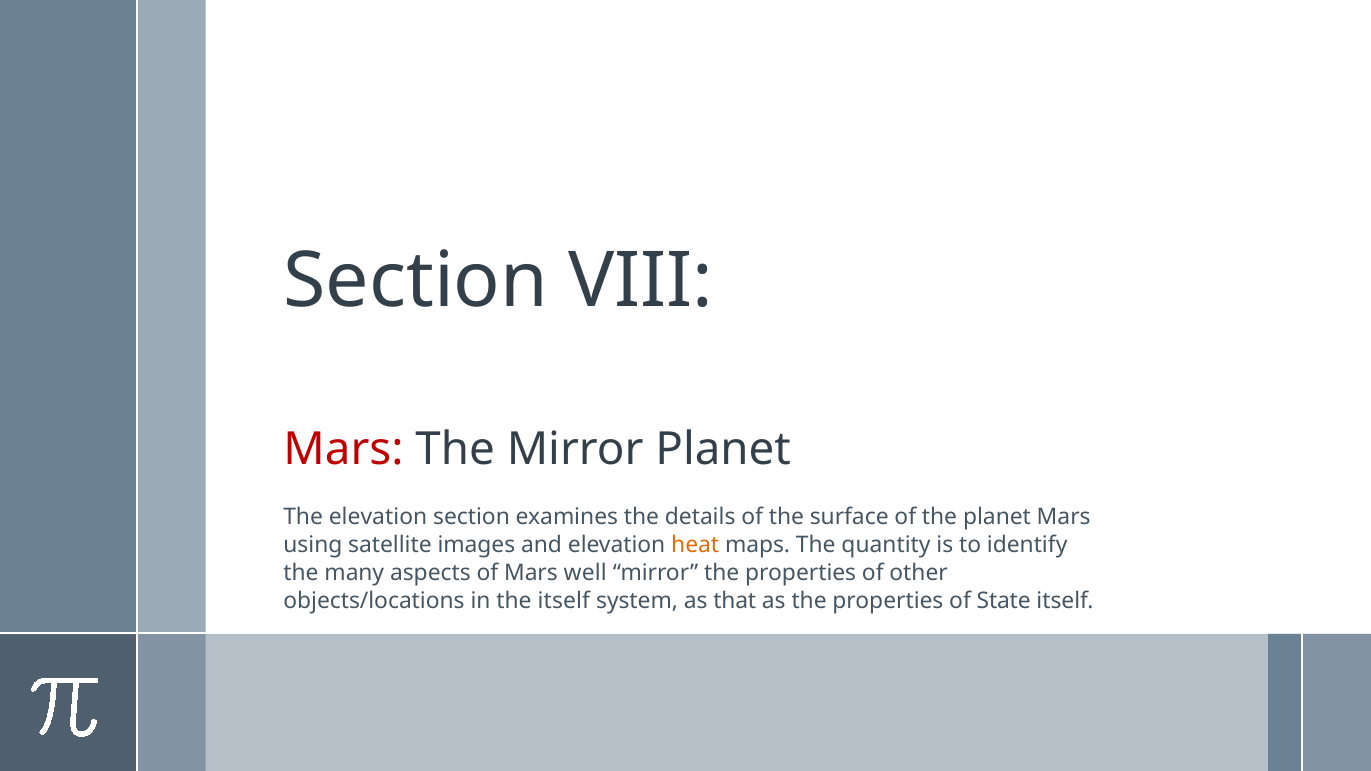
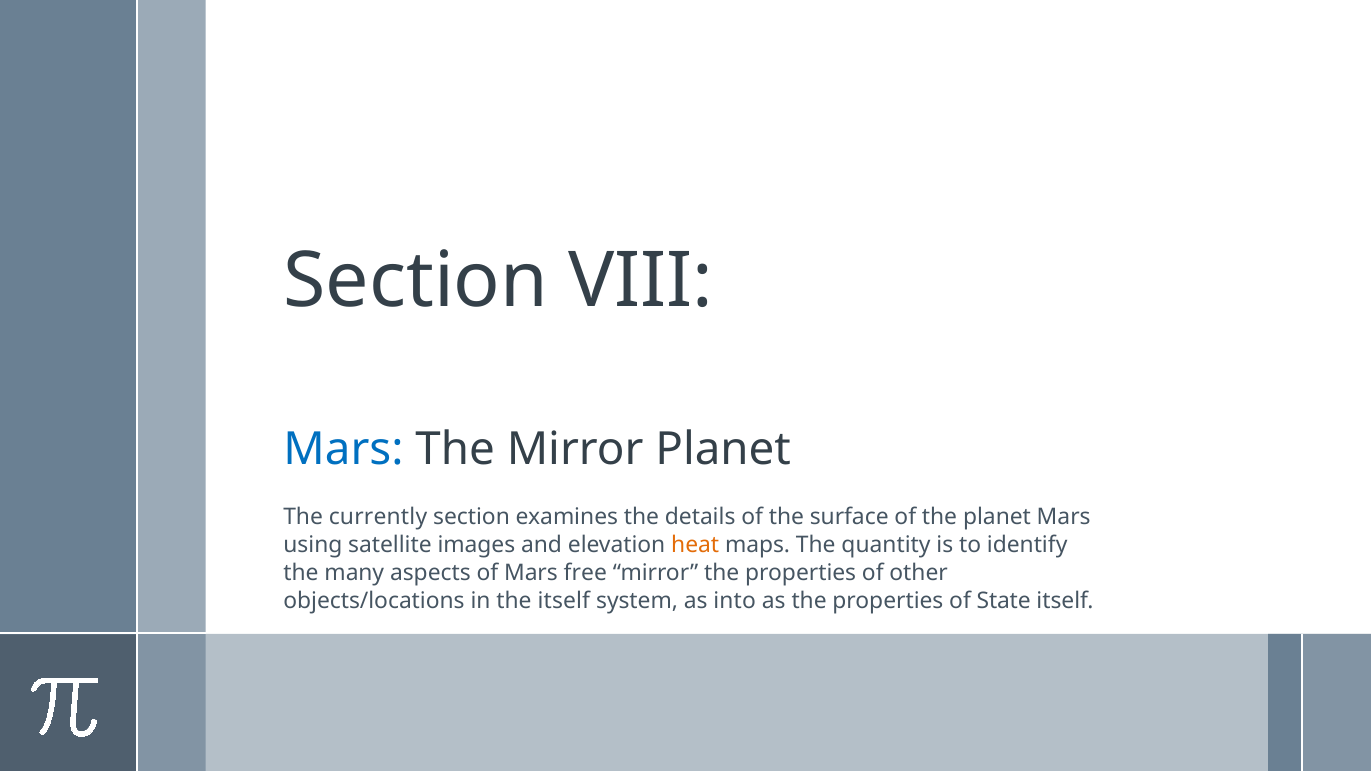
Mars at (344, 450) colour: red -> blue
The elevation: elevation -> currently
well: well -> free
that: that -> into
